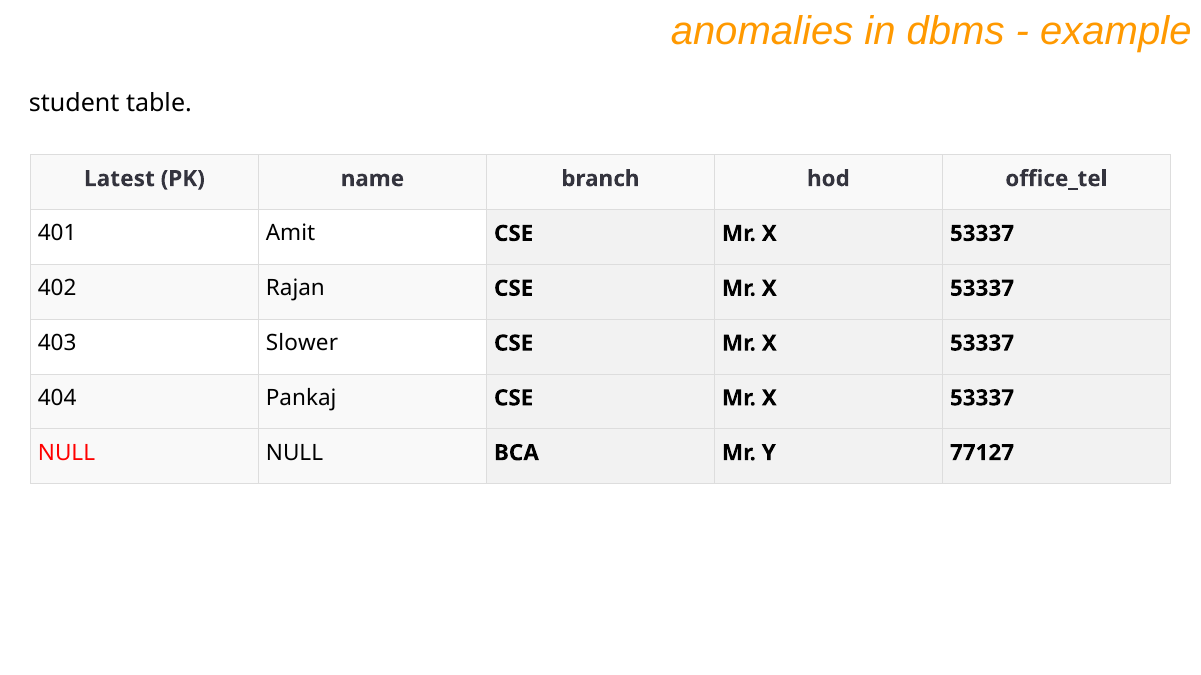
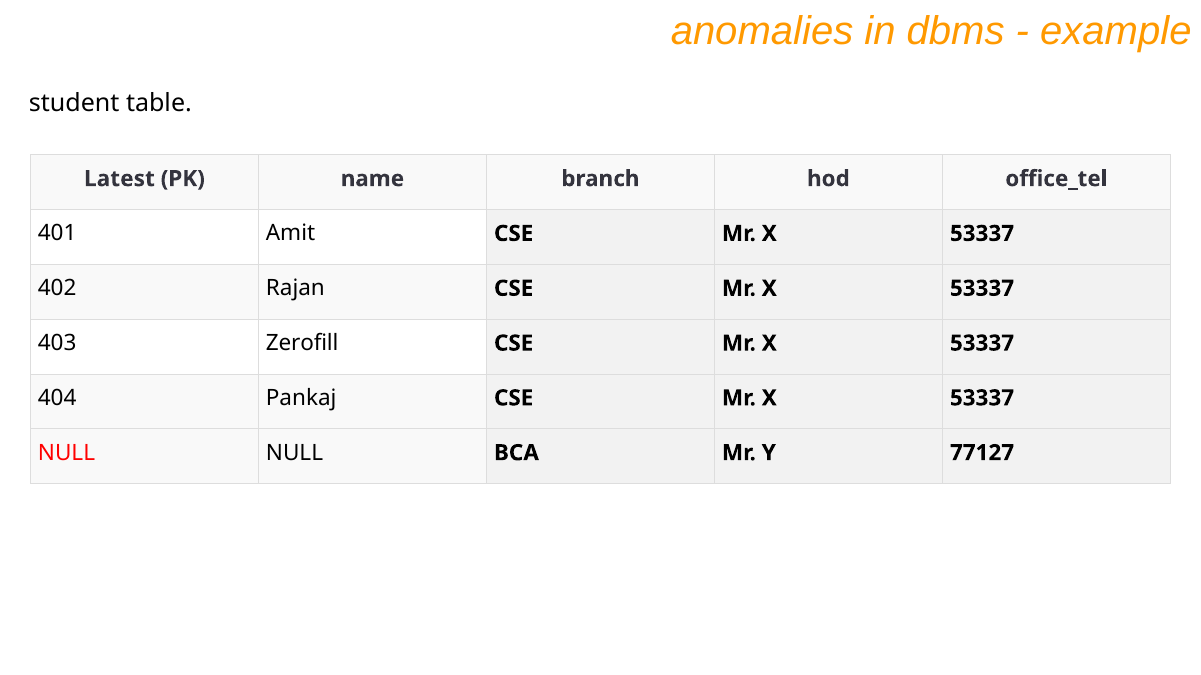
Slower: Slower -> Zerofill
